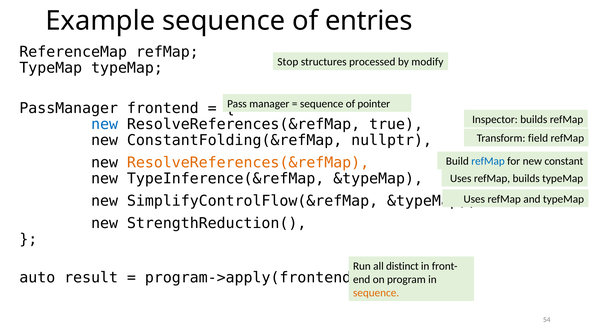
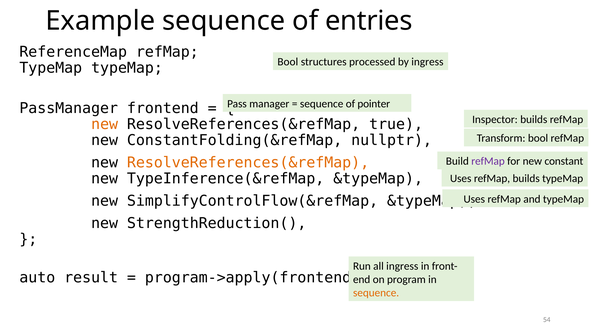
Stop at (288, 62): Stop -> Bool
by modify: modify -> ingress
new at (105, 124) colour: blue -> orange
Transform field: field -> bool
refMap at (488, 161) colour: blue -> purple
all distinct: distinct -> ingress
